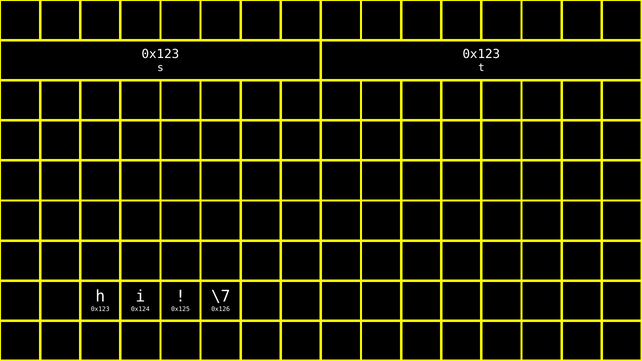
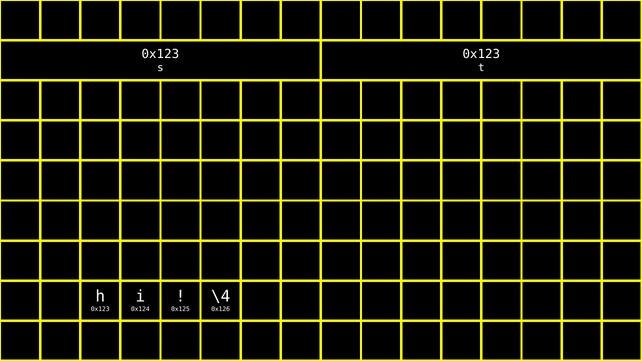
\7: \7 -> \4
